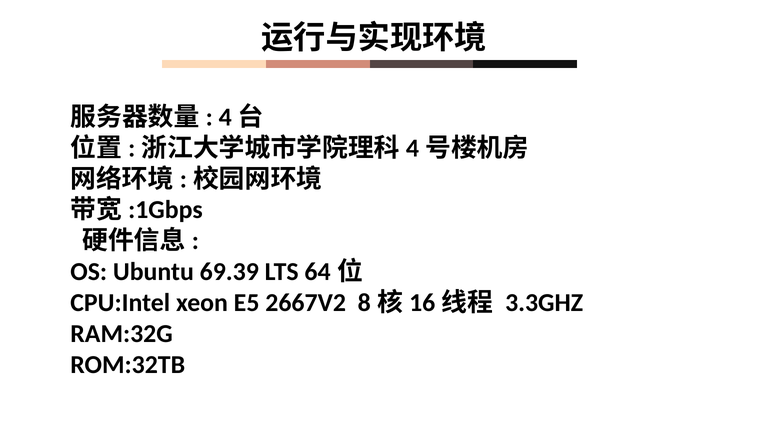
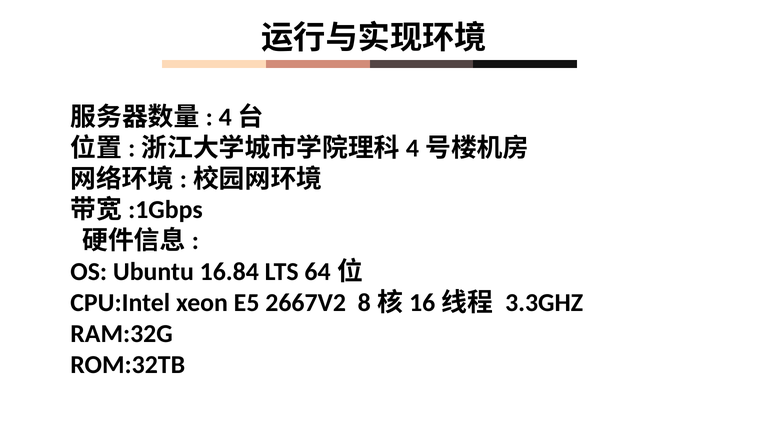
69.39: 69.39 -> 16.84
